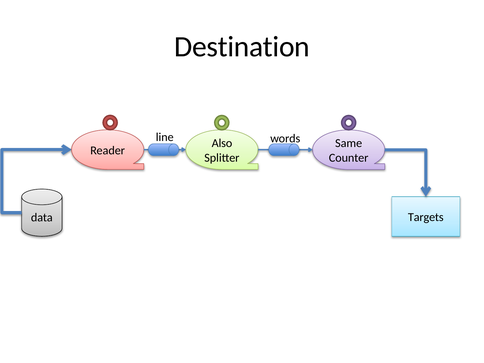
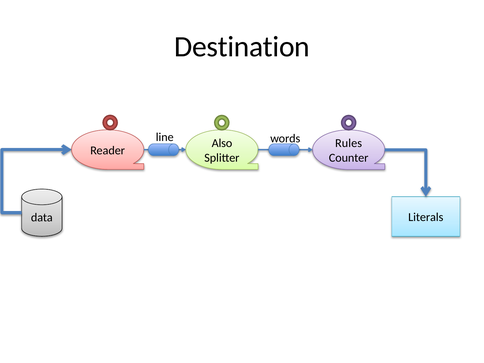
Same: Same -> Rules
Targets: Targets -> Literals
